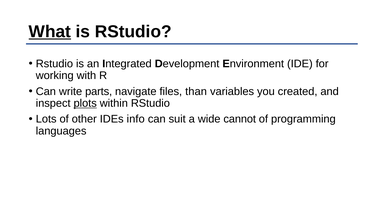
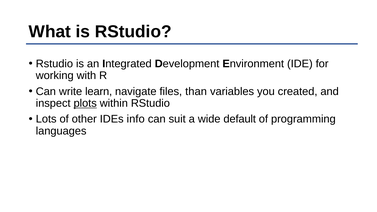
What underline: present -> none
parts: parts -> learn
cannot: cannot -> default
